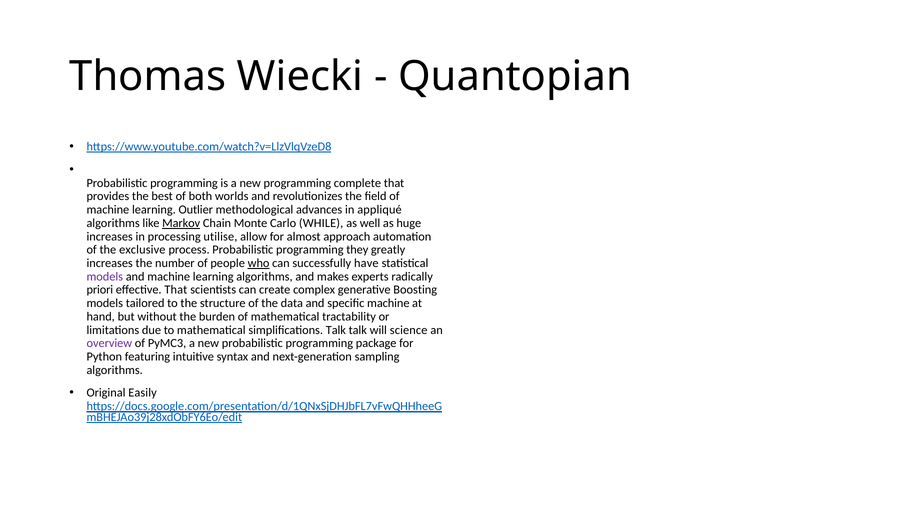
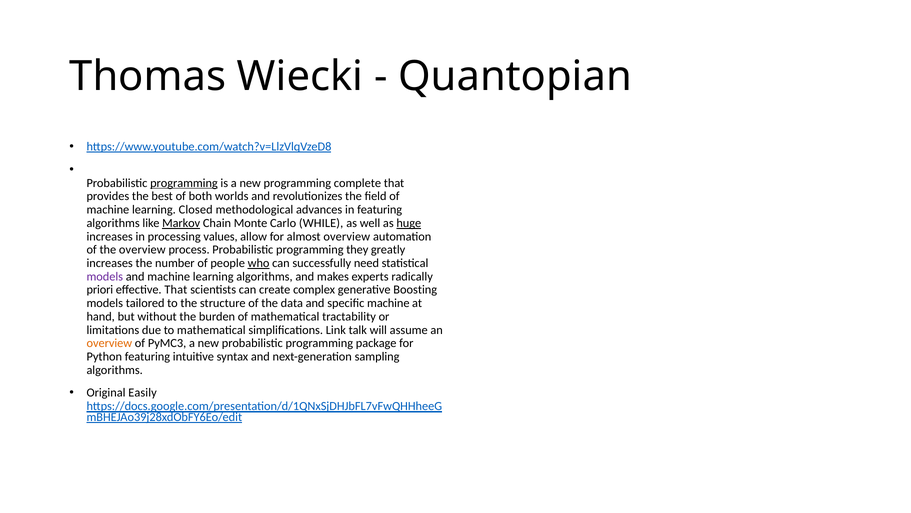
programming at (184, 183) underline: none -> present
Outlier: Outlier -> Closed
in appliqué: appliqué -> featuring
huge underline: none -> present
utilise: utilise -> values
almost approach: approach -> overview
the exclusive: exclusive -> overview
have: have -> need
simplifications Talk: Talk -> Link
science: science -> assume
overview at (109, 343) colour: purple -> orange
